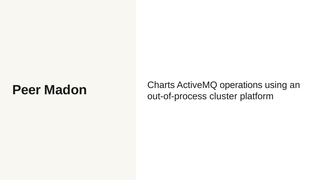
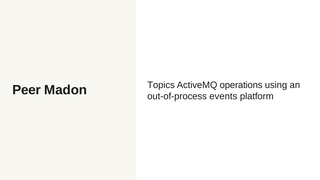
Charts: Charts -> Topics
cluster: cluster -> events
